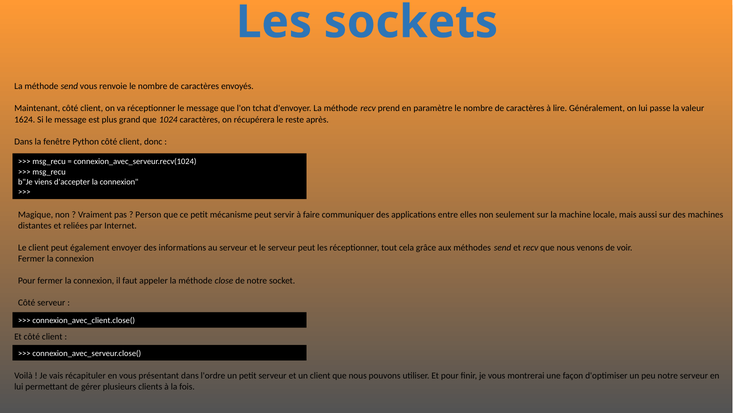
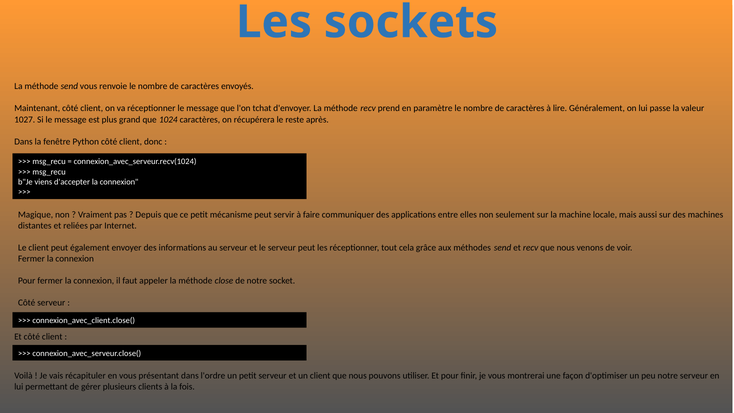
1624: 1624 -> 1027
Person: Person -> Depuis
